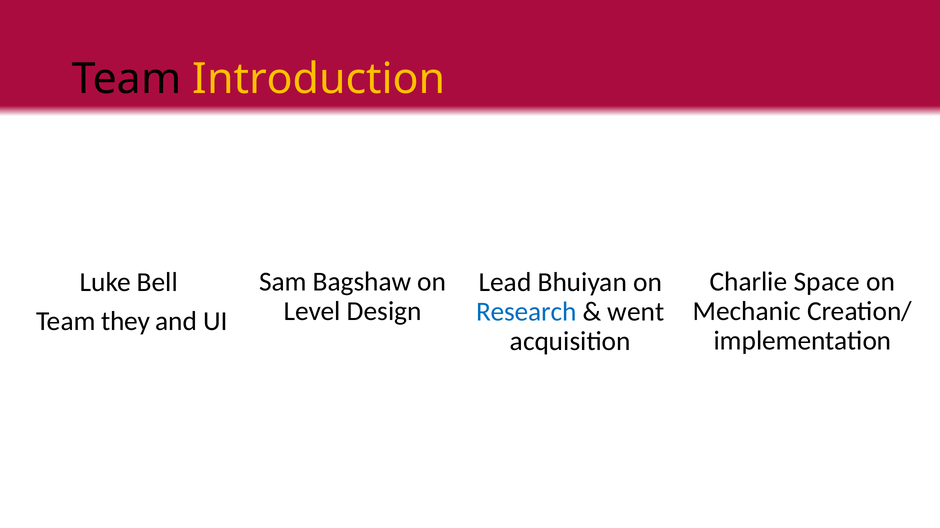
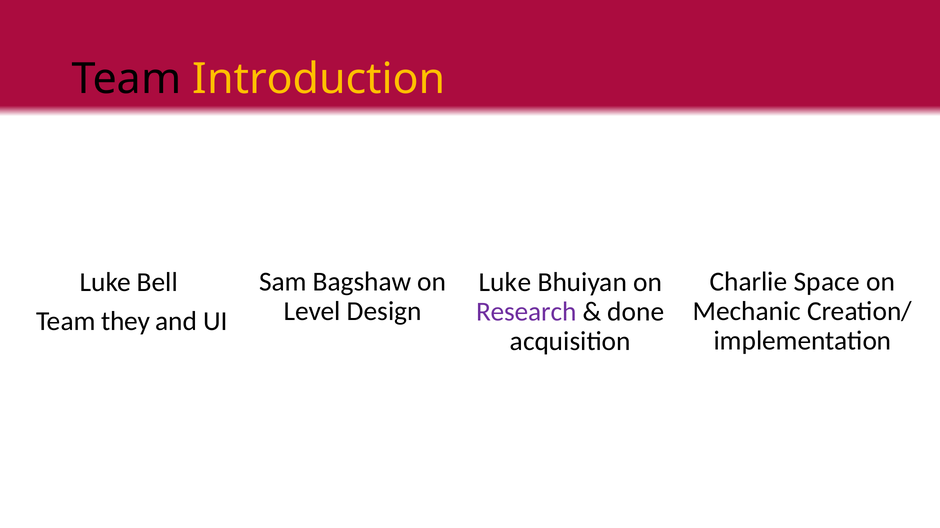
Lead at (505, 282): Lead -> Luke
Research colour: blue -> purple
went: went -> done
